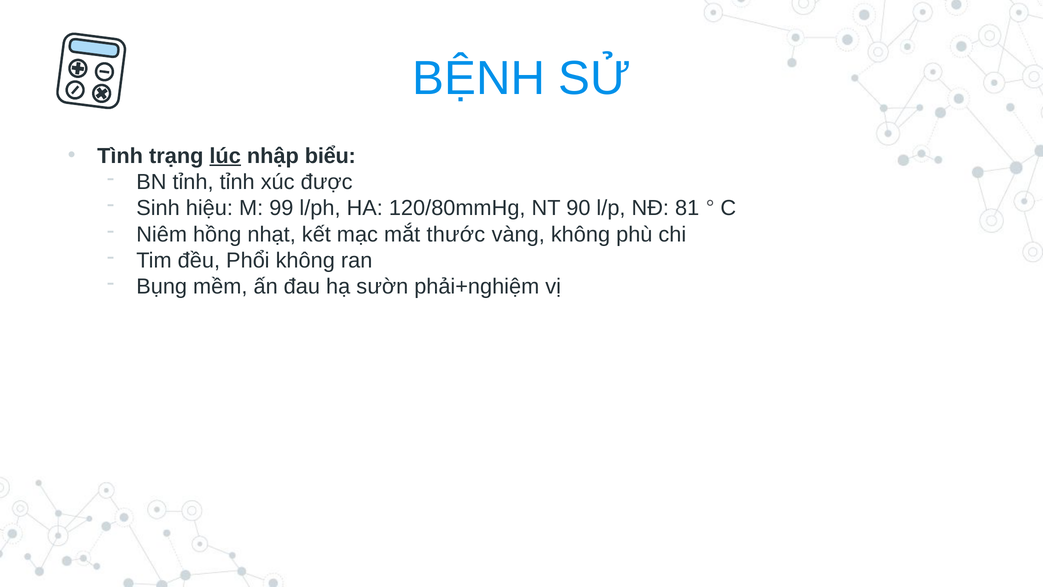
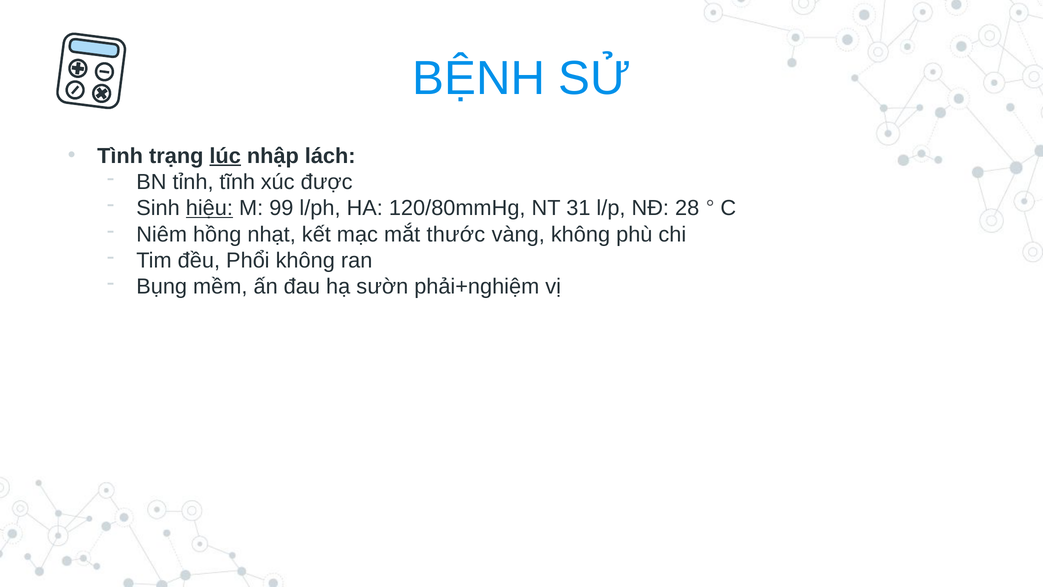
biểu: biểu -> lách
tỉnh tỉnh: tỉnh -> tĩnh
hiệu underline: none -> present
90: 90 -> 31
81: 81 -> 28
